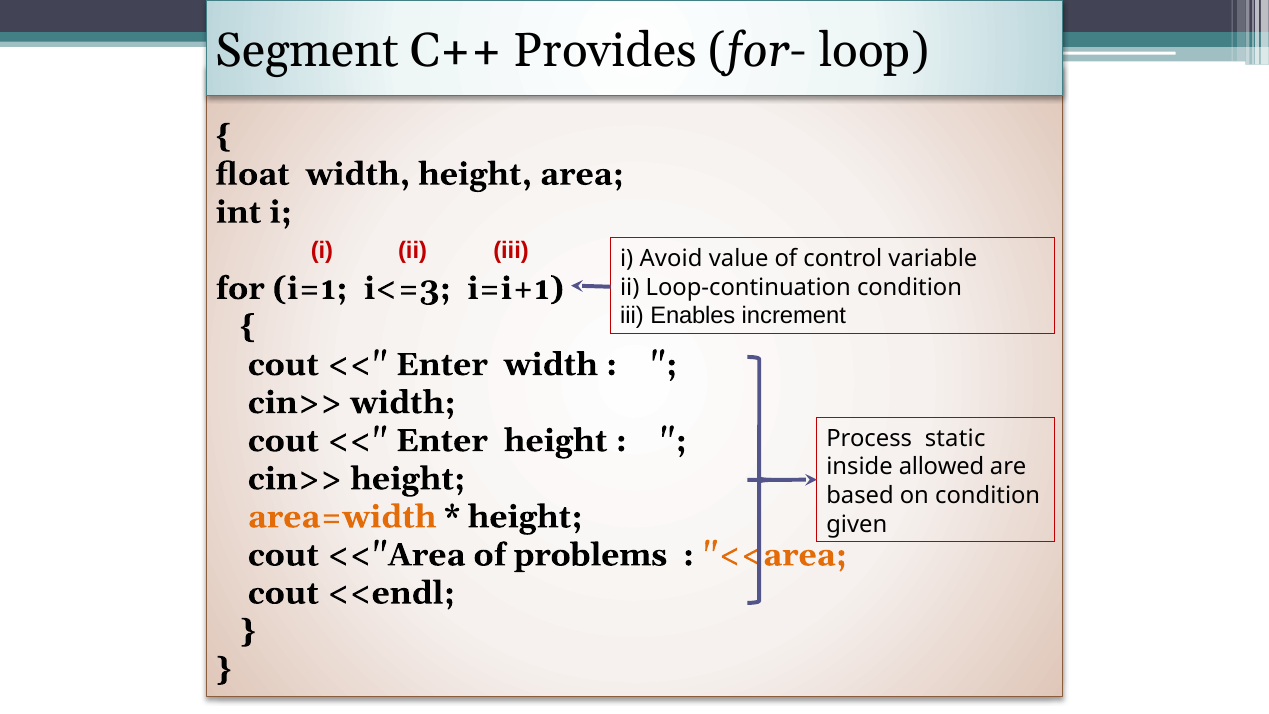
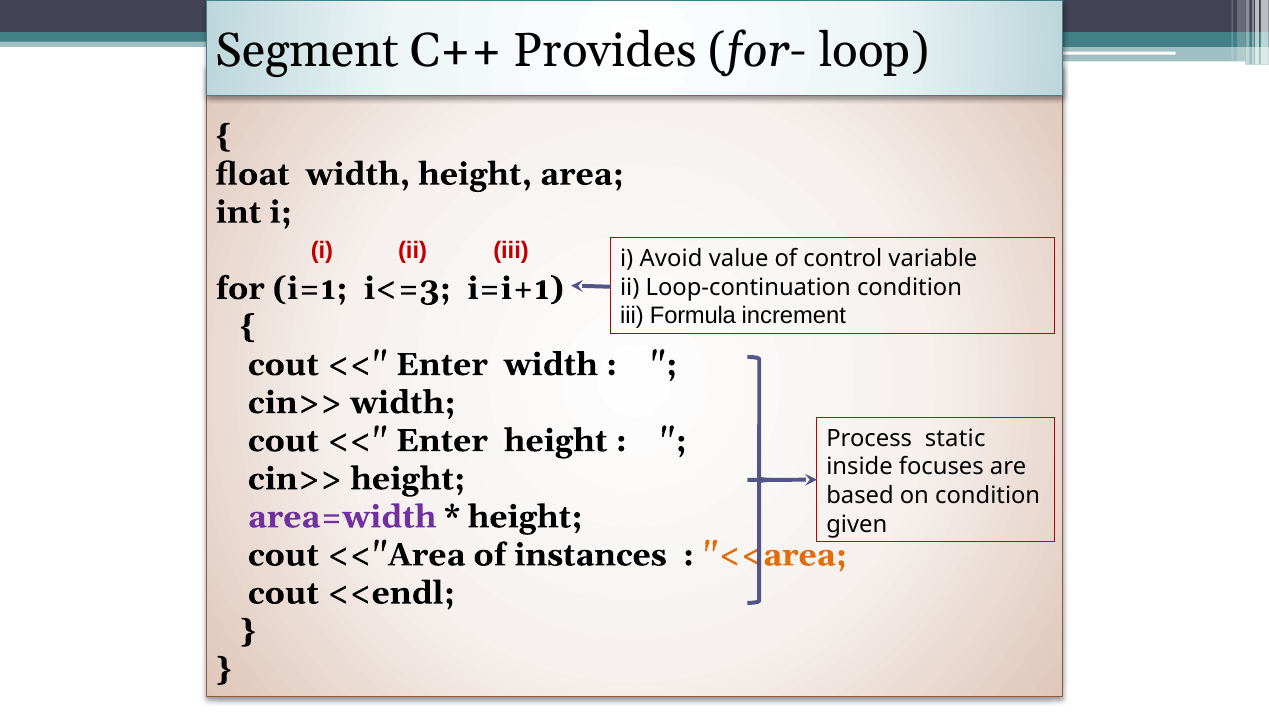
Enables: Enables -> Formula
allowed: allowed -> focuses
area=width colour: orange -> purple
problems: problems -> instances
